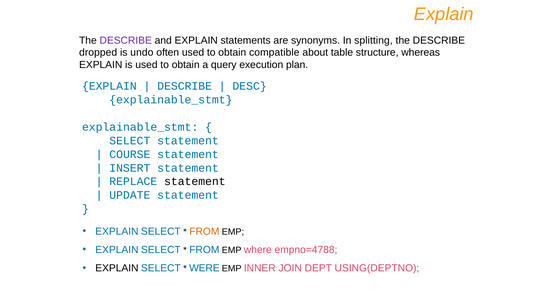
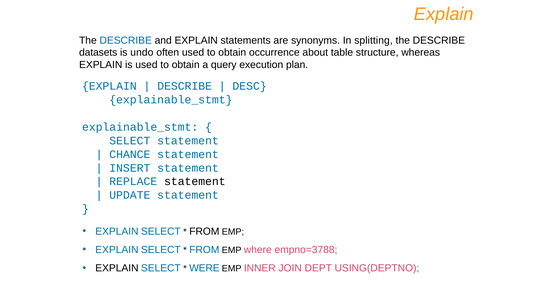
DESCRIBE at (126, 40) colour: purple -> blue
dropped: dropped -> datasets
compatible: compatible -> occurrence
COURSE: COURSE -> CHANCE
FROM at (204, 231) colour: orange -> black
empno=4788: empno=4788 -> empno=3788
